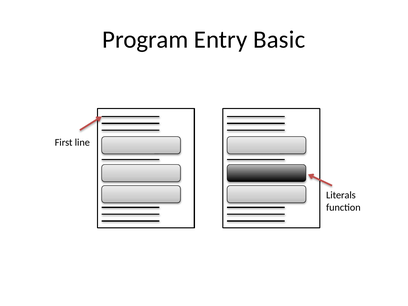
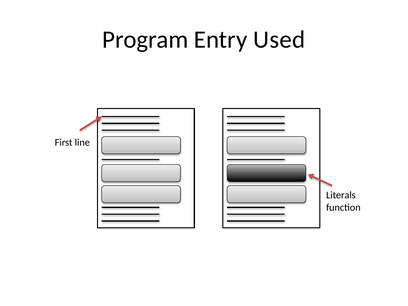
Basic: Basic -> Used
